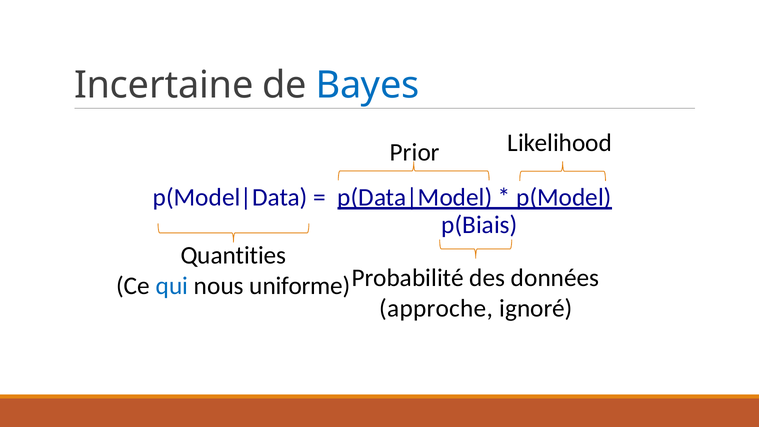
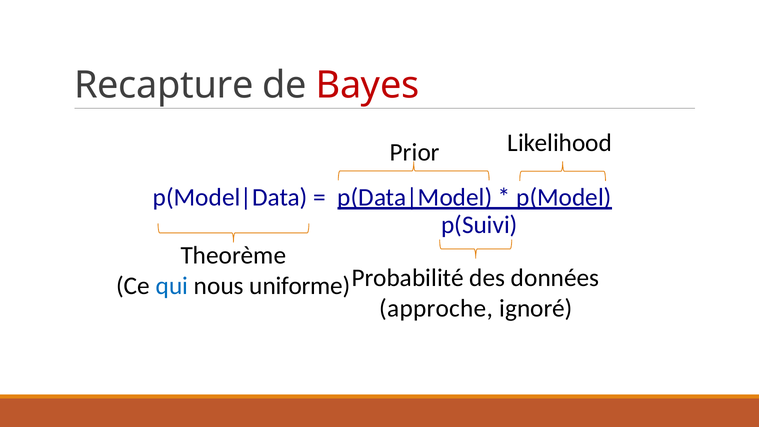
Incertaine: Incertaine -> Recapture
Bayes colour: blue -> red
p(Biais: p(Biais -> p(Suivi
Quantities: Quantities -> Theorème
